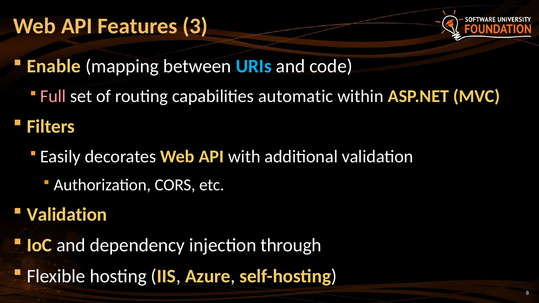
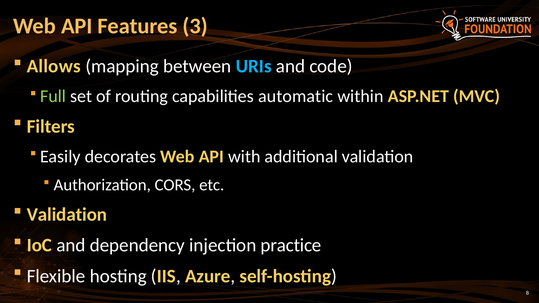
Enable: Enable -> Allows
Full colour: pink -> light green
through: through -> practice
